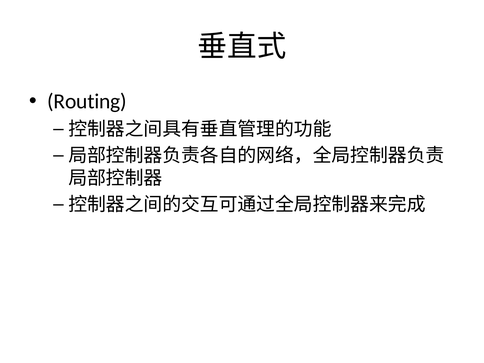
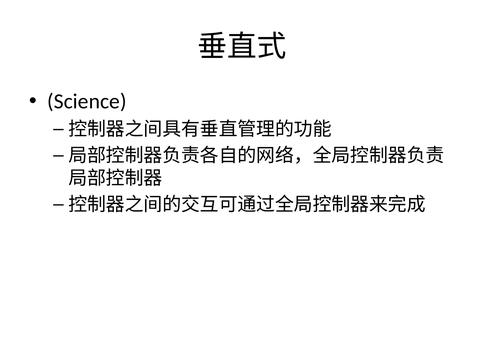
Routing: Routing -> Science
